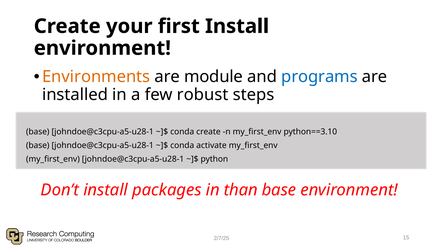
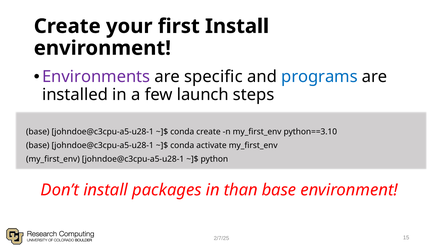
Environments colour: orange -> purple
module: module -> specific
robust: robust -> launch
